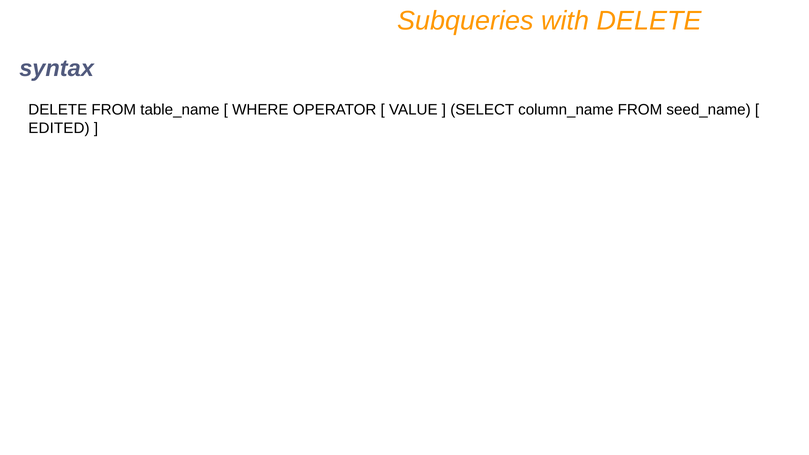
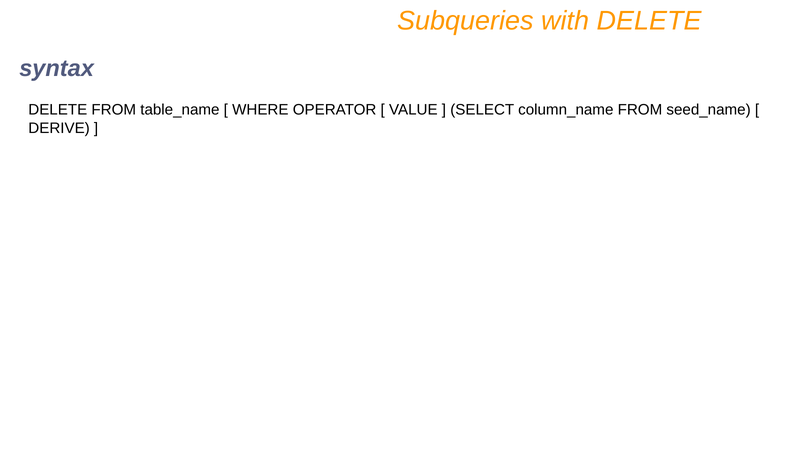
EDITED: EDITED -> DERIVE
